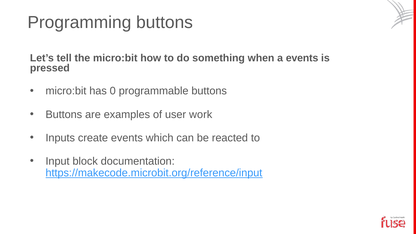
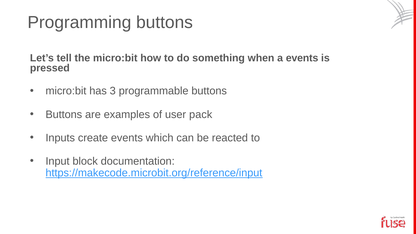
0: 0 -> 3
work: work -> pack
